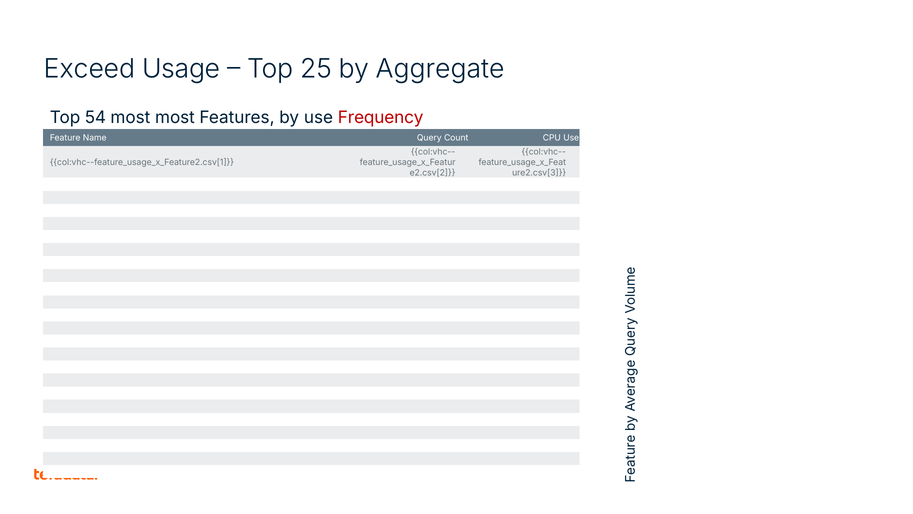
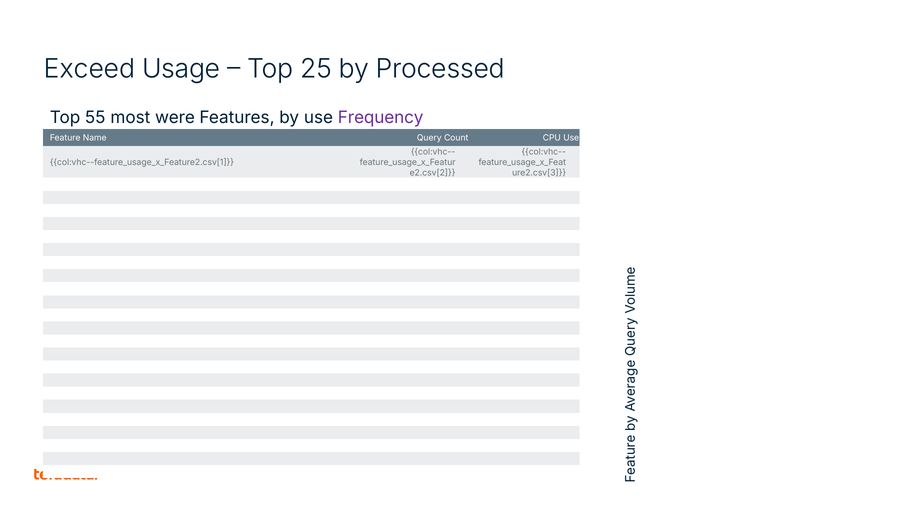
Aggregate: Aggregate -> Processed
54: 54 -> 55
most most: most -> were
Frequency colour: red -> purple
